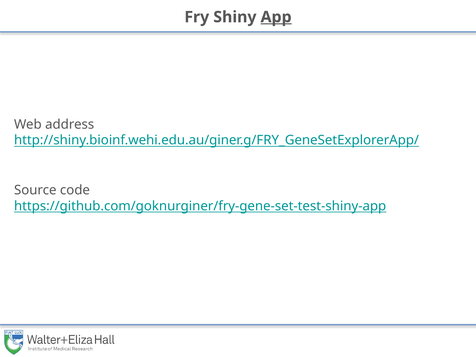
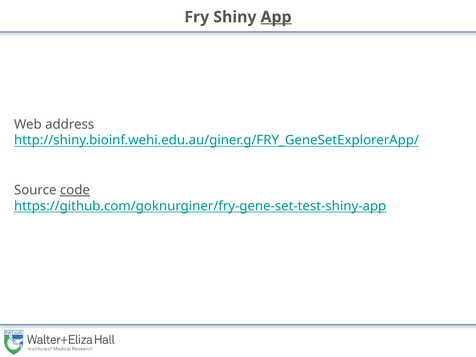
code underline: none -> present
